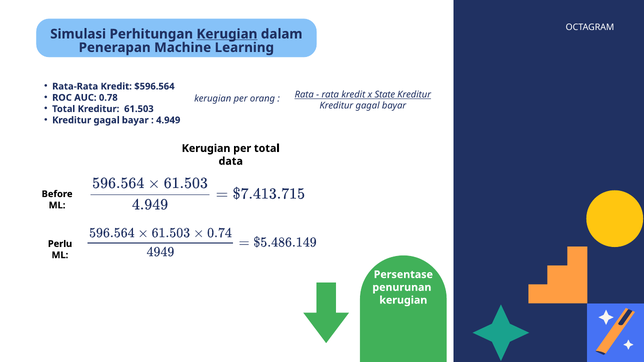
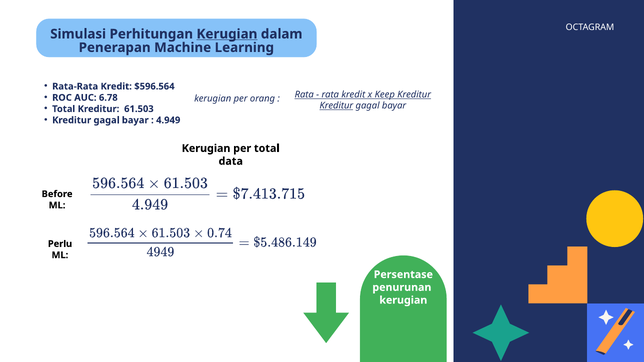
State: State -> Keep
0.78: 0.78 -> 6.78
Kreditur at (336, 106) underline: none -> present
